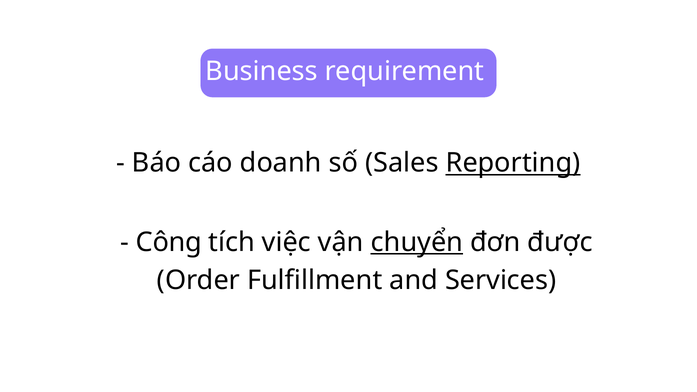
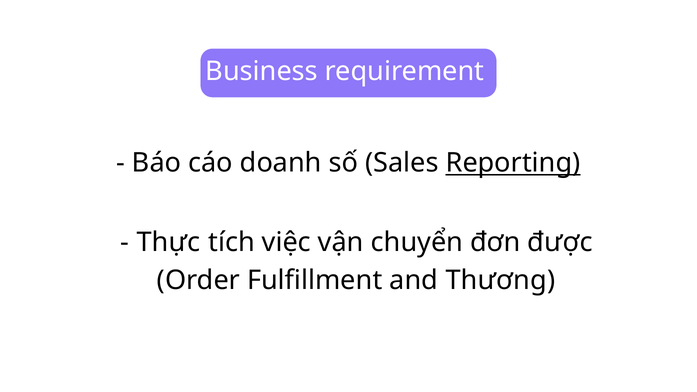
Công: Công -> Thực
chuyển underline: present -> none
Services: Services -> Thương
